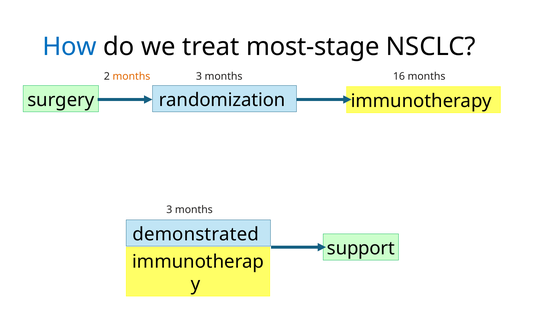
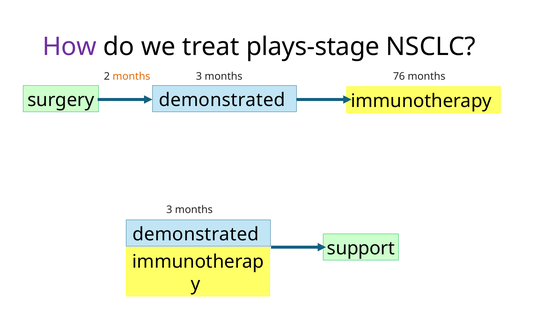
How colour: blue -> purple
most-stage: most-stage -> plays-stage
16: 16 -> 76
randomization at (222, 100): randomization -> demonstrated
